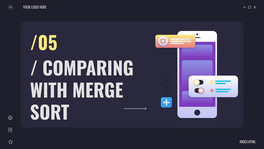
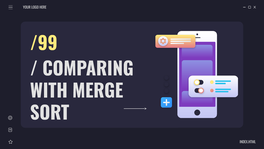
/05: /05 -> /99
